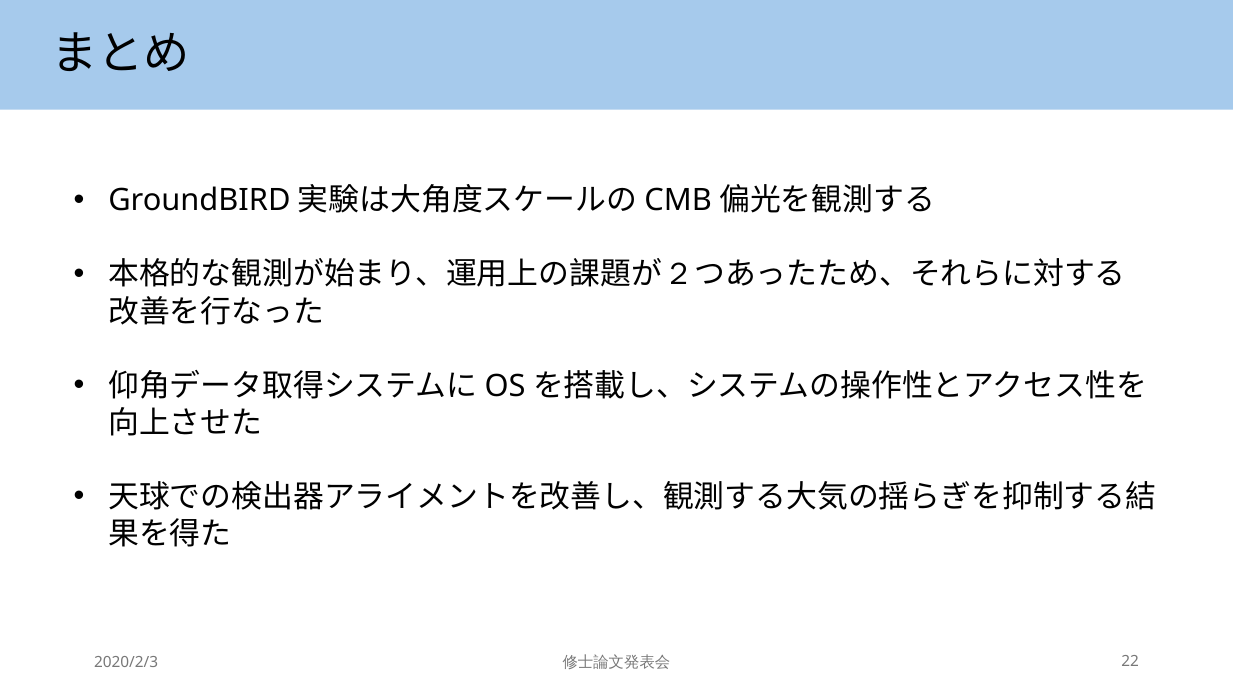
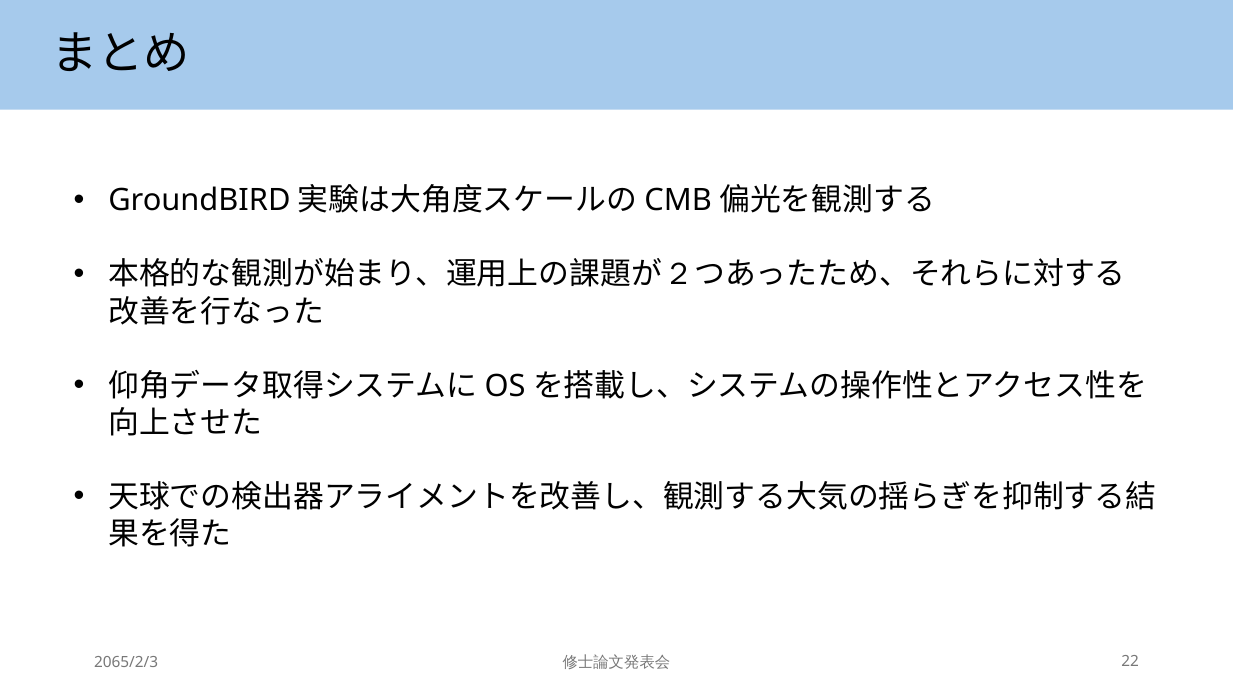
2020/2/3: 2020/2/3 -> 2065/2/3
